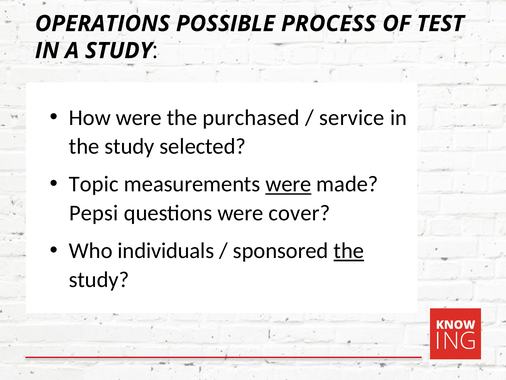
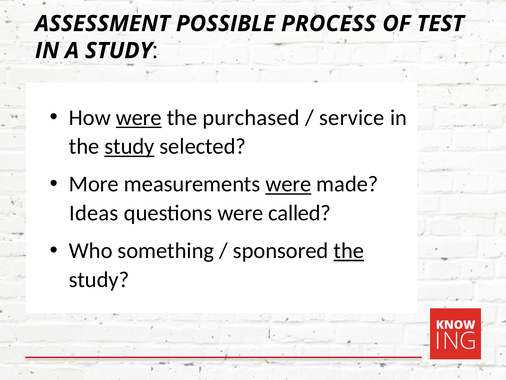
OPERATIONS: OPERATIONS -> ASSESSMENT
were at (139, 117) underline: none -> present
study at (129, 146) underline: none -> present
Topic: Topic -> More
Pepsi: Pepsi -> Ideas
cover: cover -> called
individuals: individuals -> something
